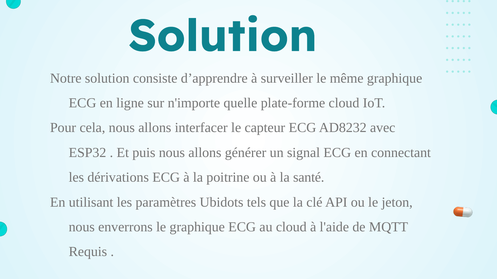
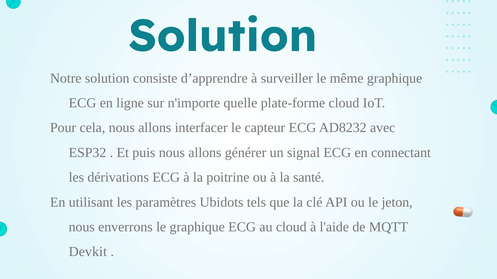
Requis: Requis -> Devkit
